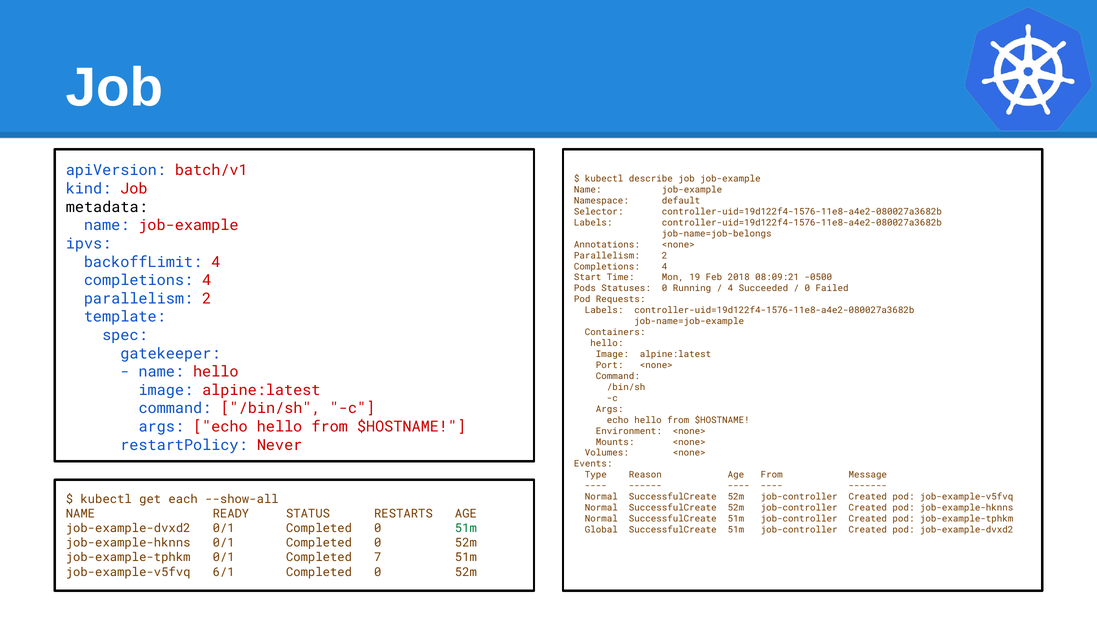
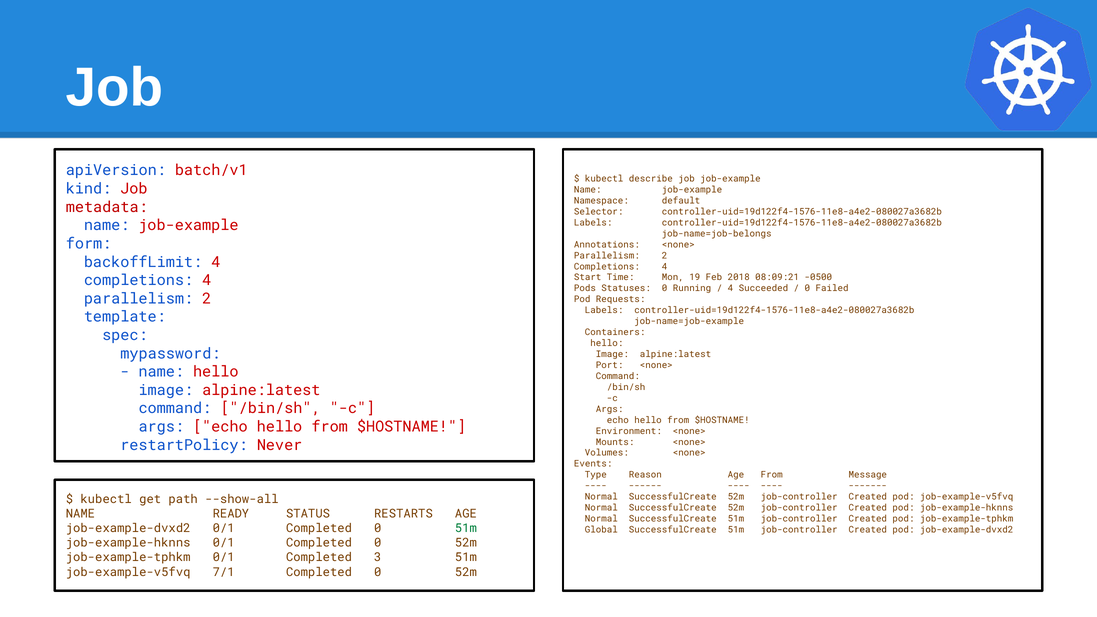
metadata colour: black -> red
ipvs: ipvs -> form
gatekeeper: gatekeeper -> mypassword
each: each -> path
7: 7 -> 3
6/1: 6/1 -> 7/1
